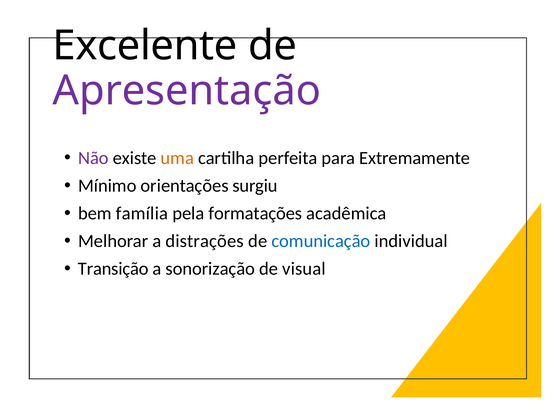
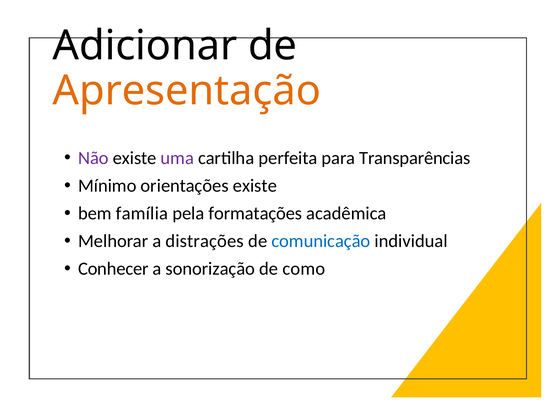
Excelente: Excelente -> Adicionar
Apresentação colour: purple -> orange
uma colour: orange -> purple
Extremamente: Extremamente -> Transparências
orientações surgiu: surgiu -> existe
Transição: Transição -> Conhecer
visual: visual -> como
